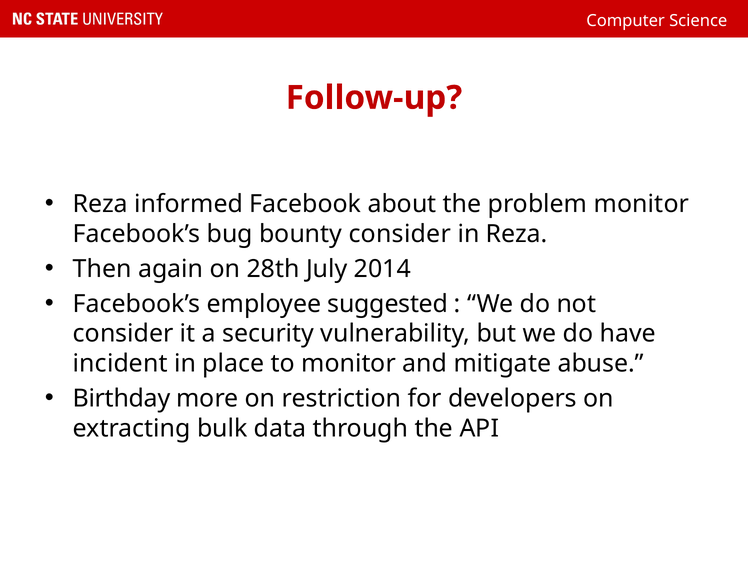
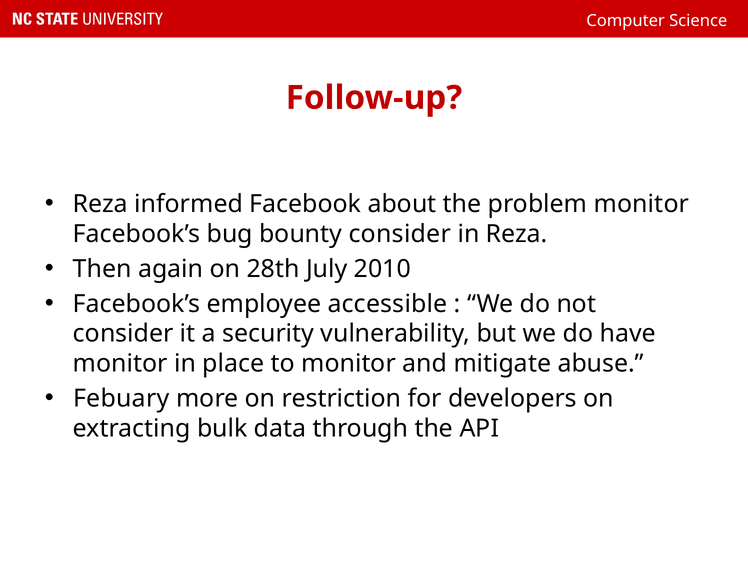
2014: 2014 -> 2010
suggested: suggested -> accessible
incident at (120, 364): incident -> monitor
Birthday: Birthday -> Febuary
